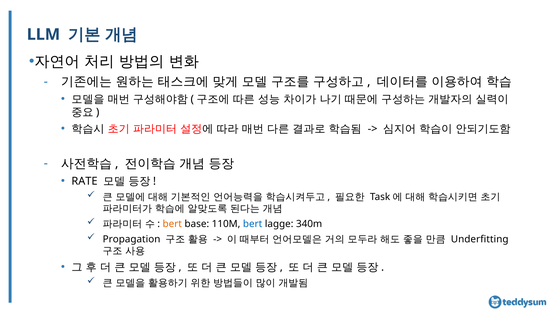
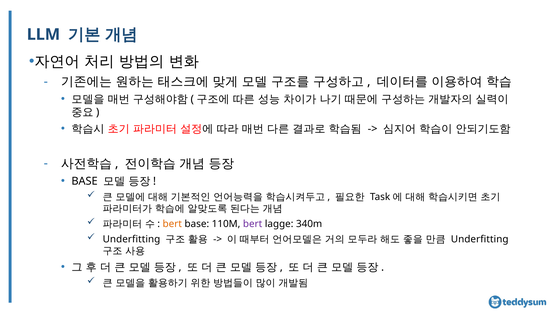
RATE at (85, 181): RATE -> BASE
bert at (253, 224) colour: blue -> purple
Propagation at (132, 239): Propagation -> Underfitting
